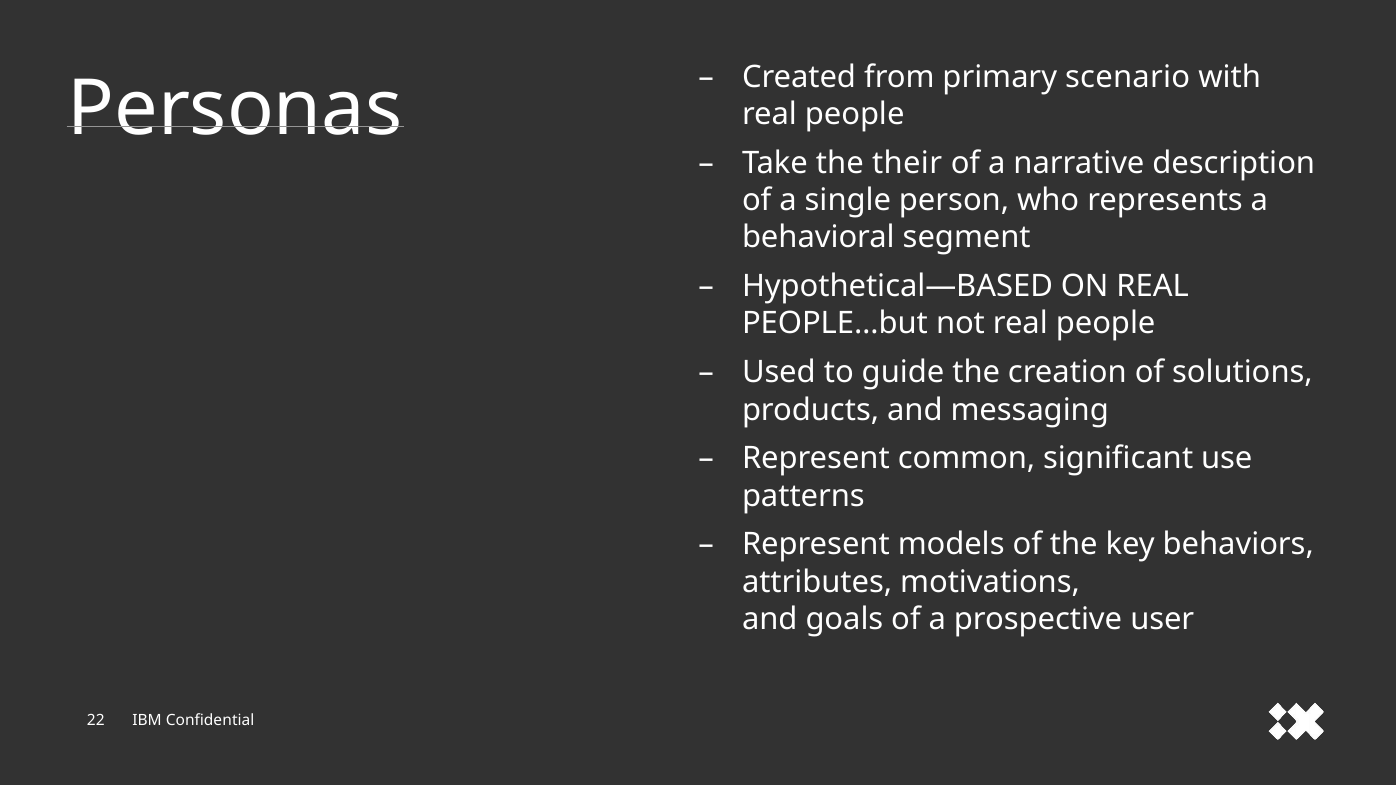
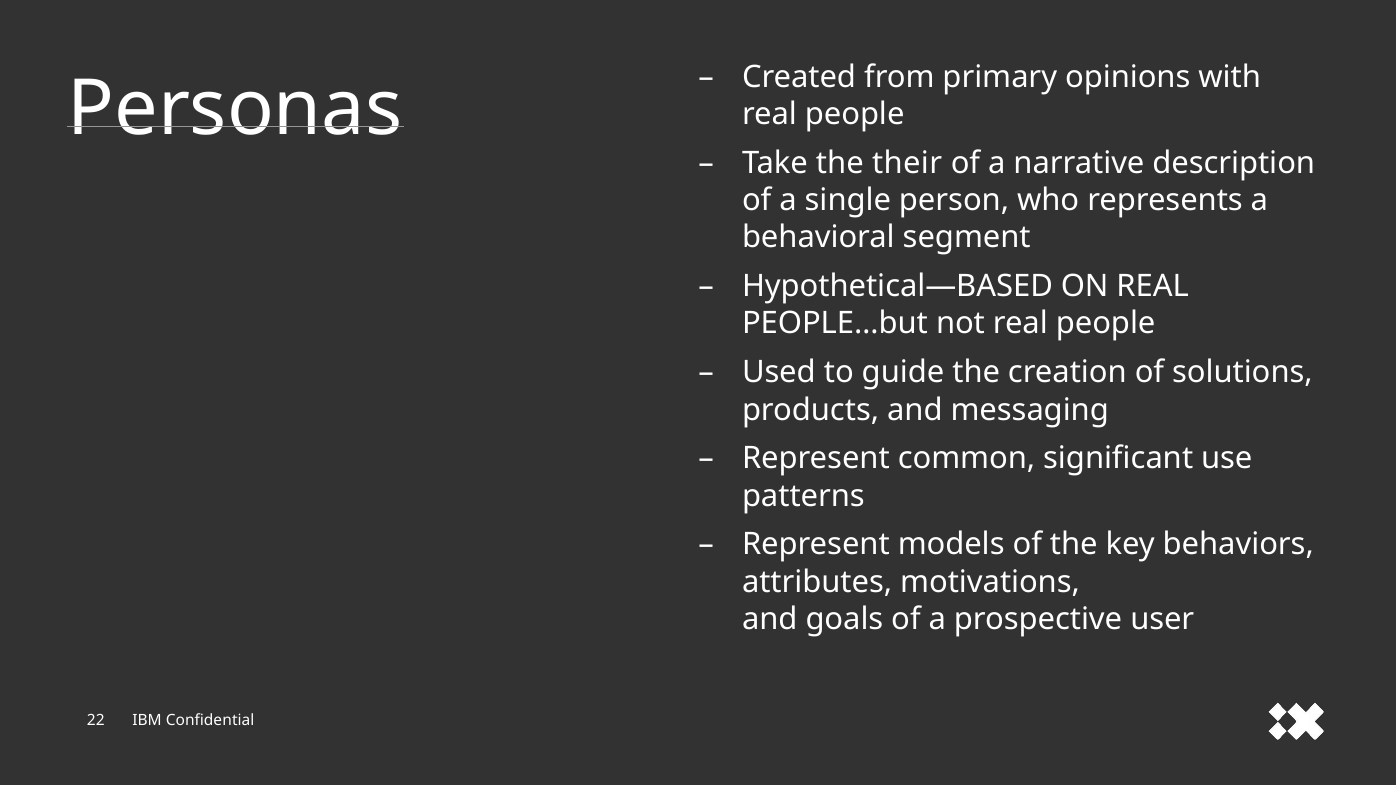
scenario: scenario -> opinions
